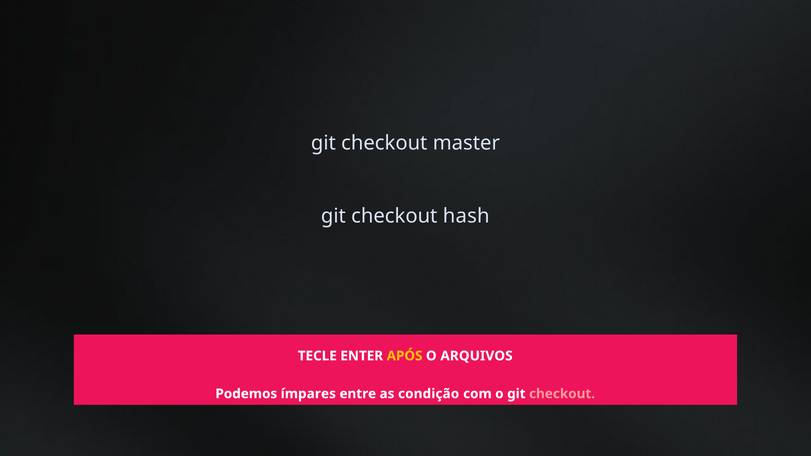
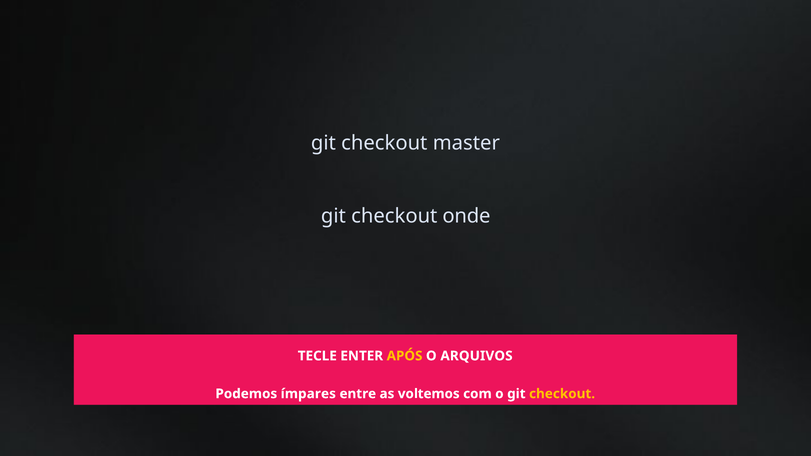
hash: hash -> onde
condição: condição -> voltemos
checkout at (562, 394) colour: pink -> yellow
